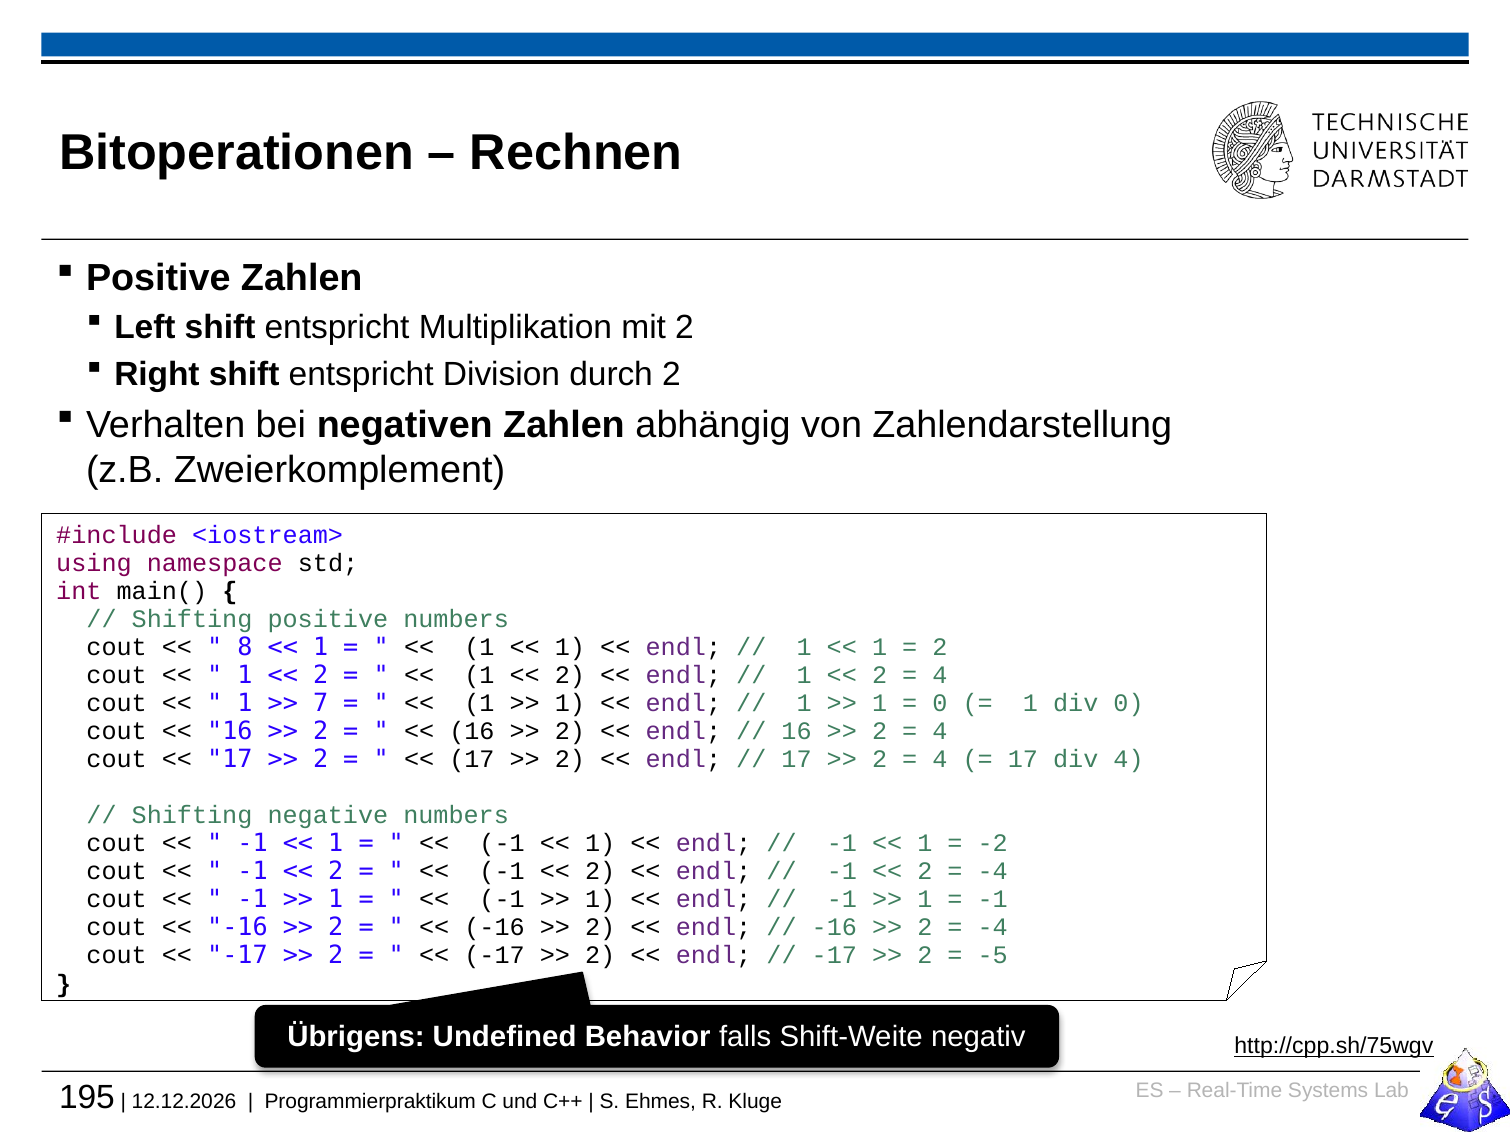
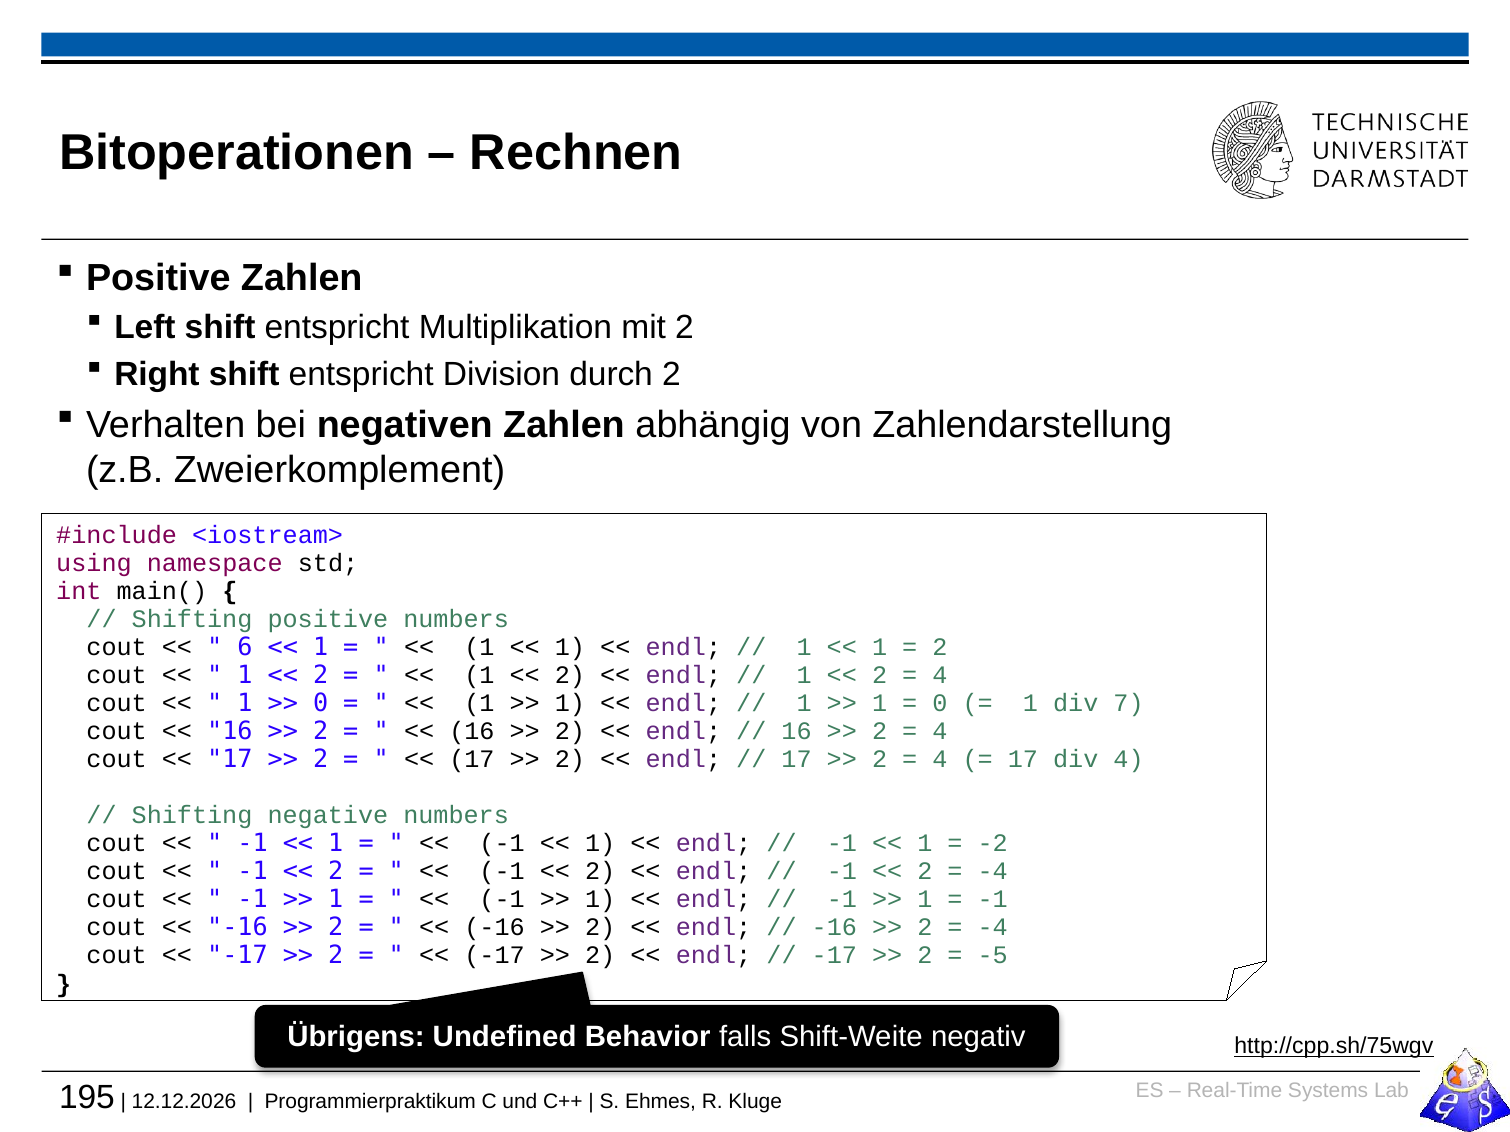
8: 8 -> 6
7 at (321, 704): 7 -> 0
div 0: 0 -> 7
